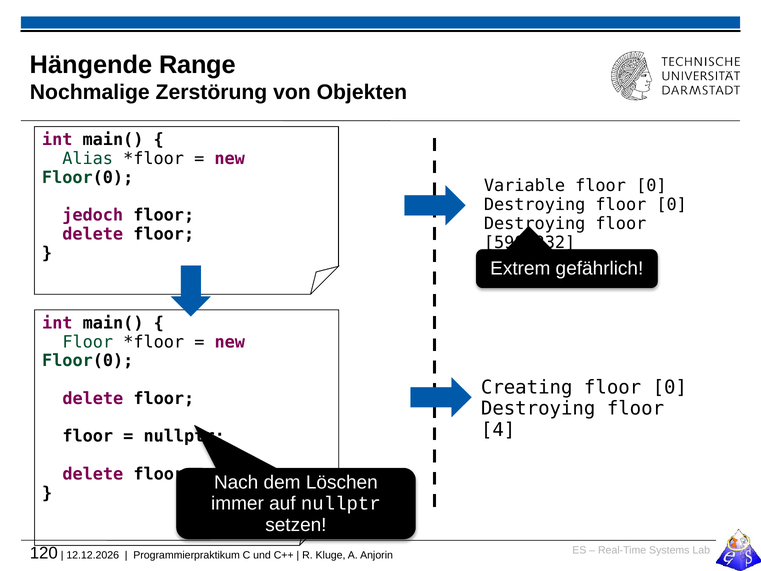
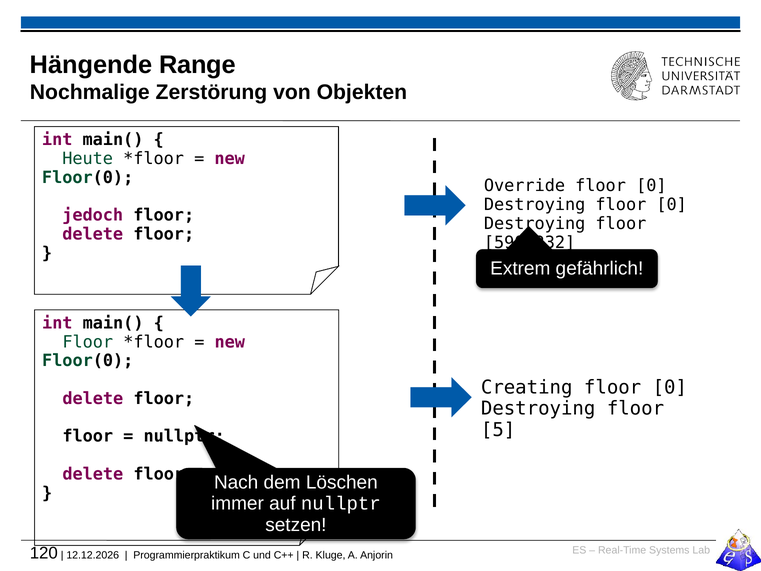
Alias: Alias -> Heute
Variable: Variable -> Override
4: 4 -> 5
